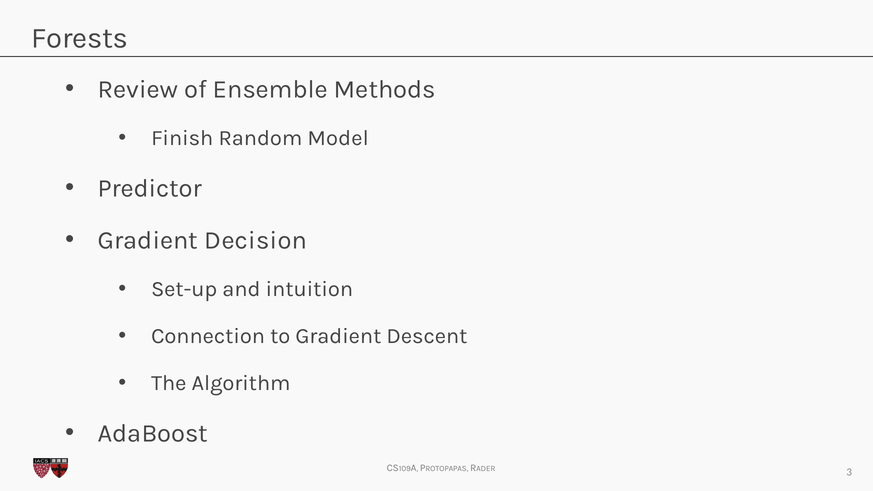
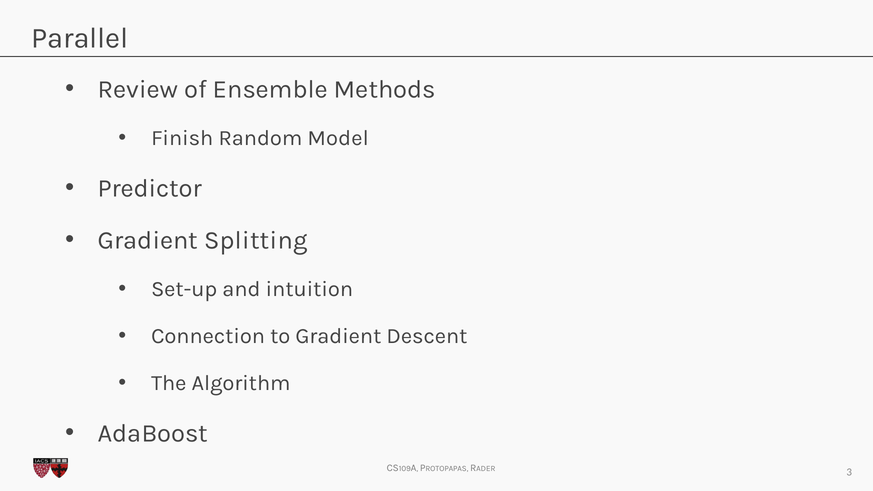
Forests: Forests -> Parallel
Decision: Decision -> Splitting
